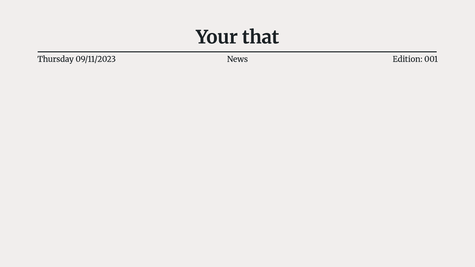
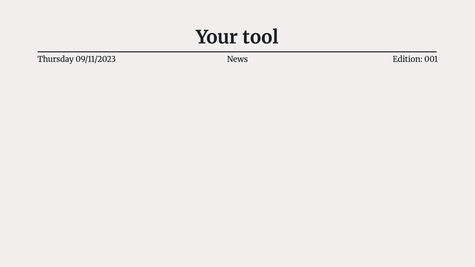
that: that -> tool
